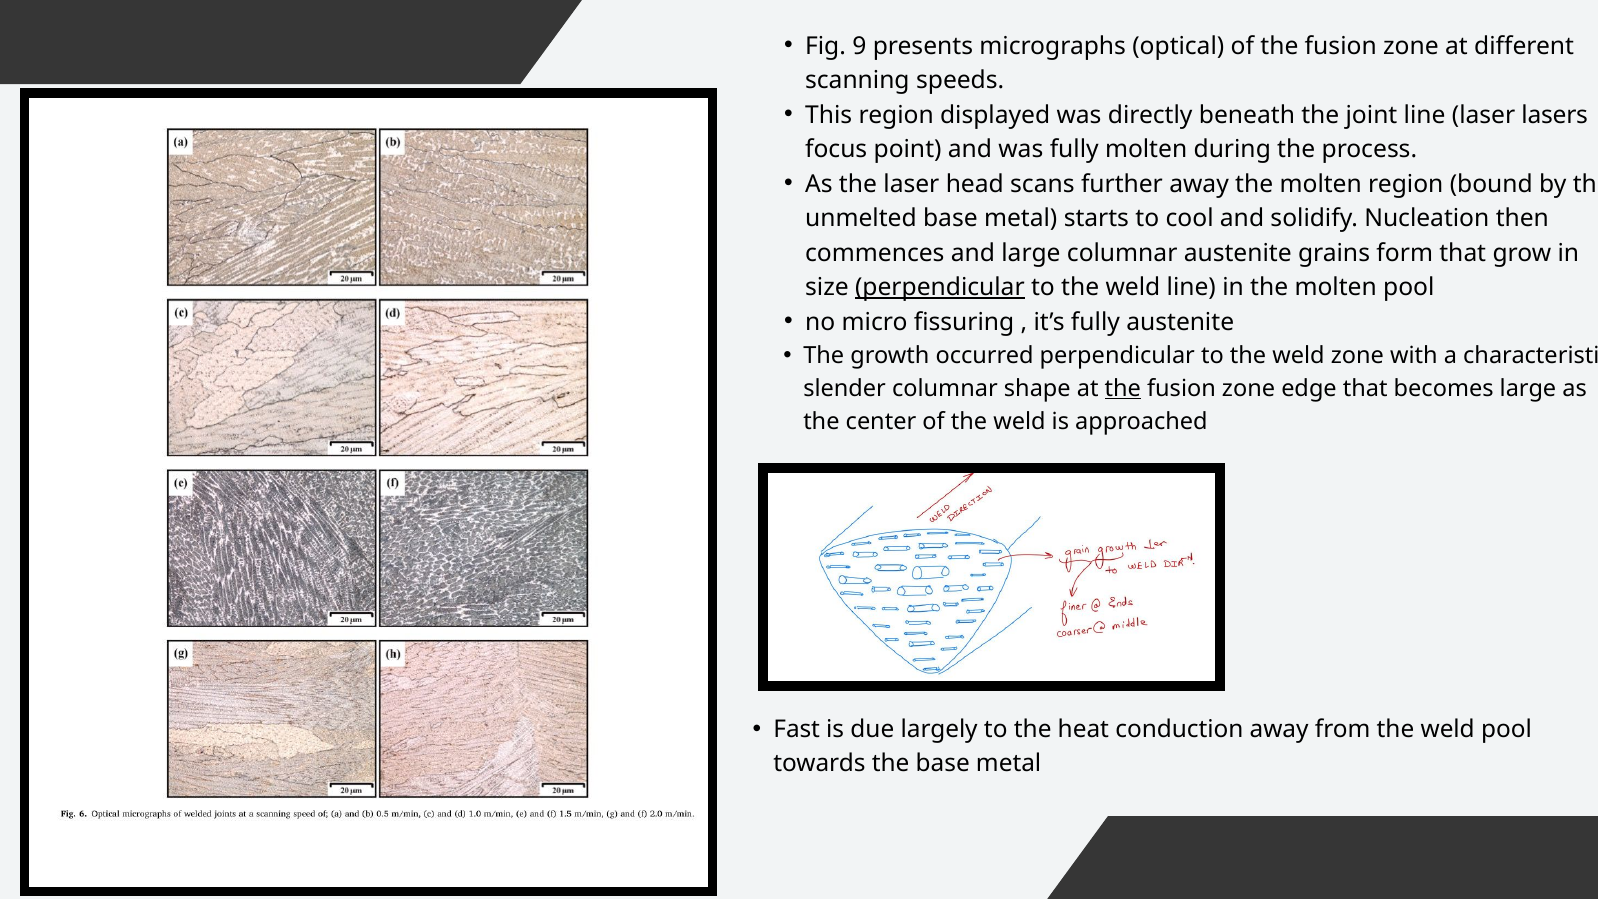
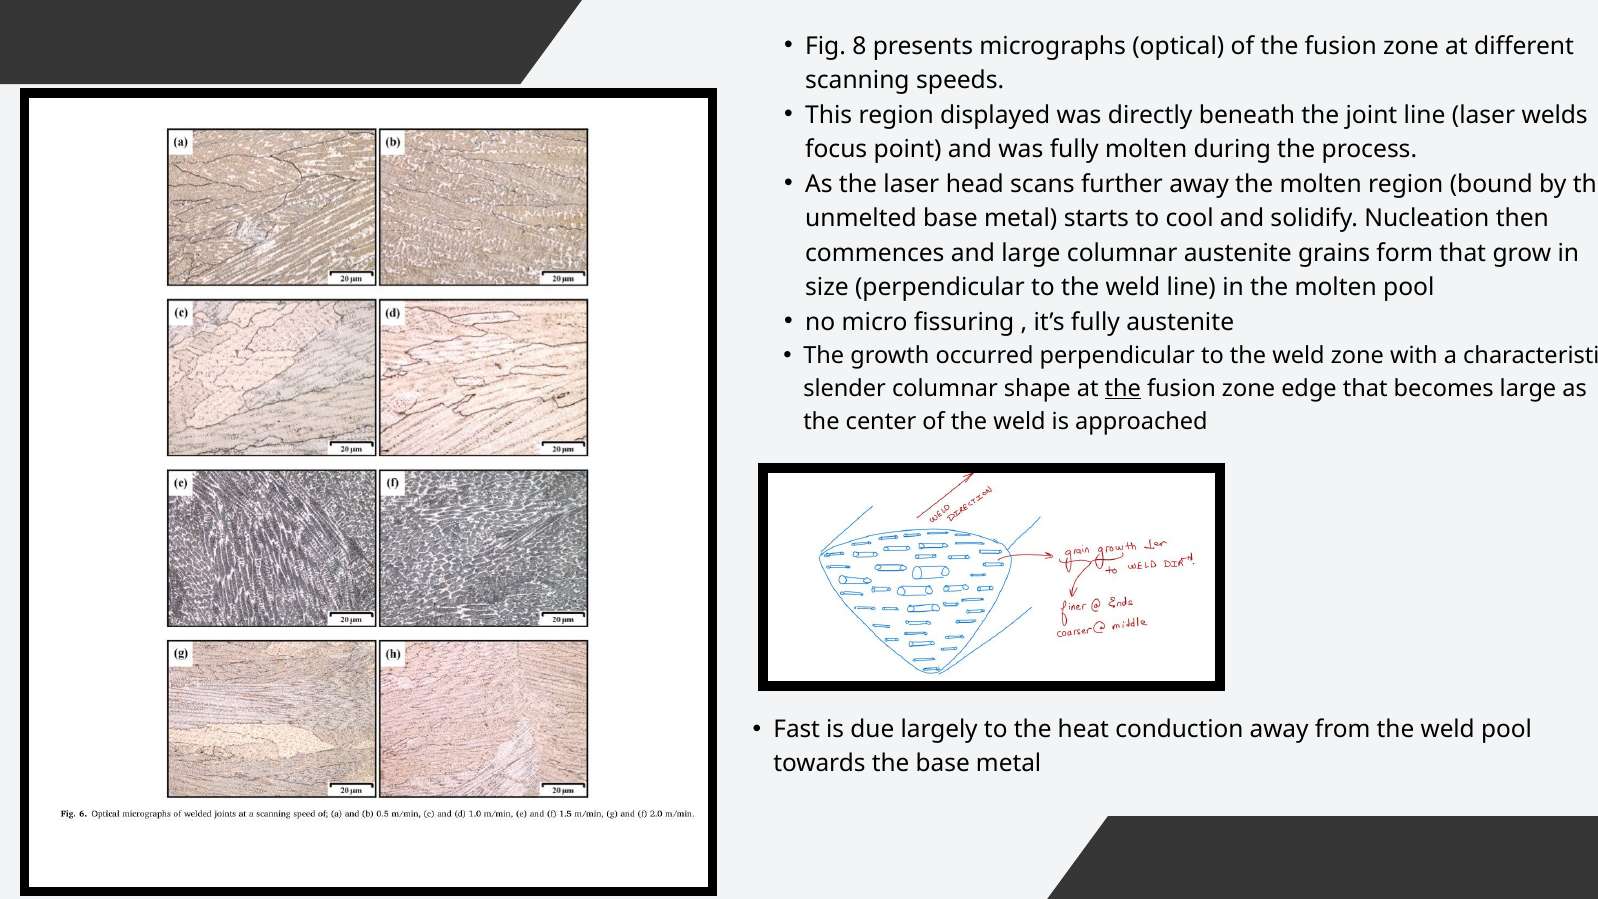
9: 9 -> 8
lasers: lasers -> welds
perpendicular at (940, 288) underline: present -> none
